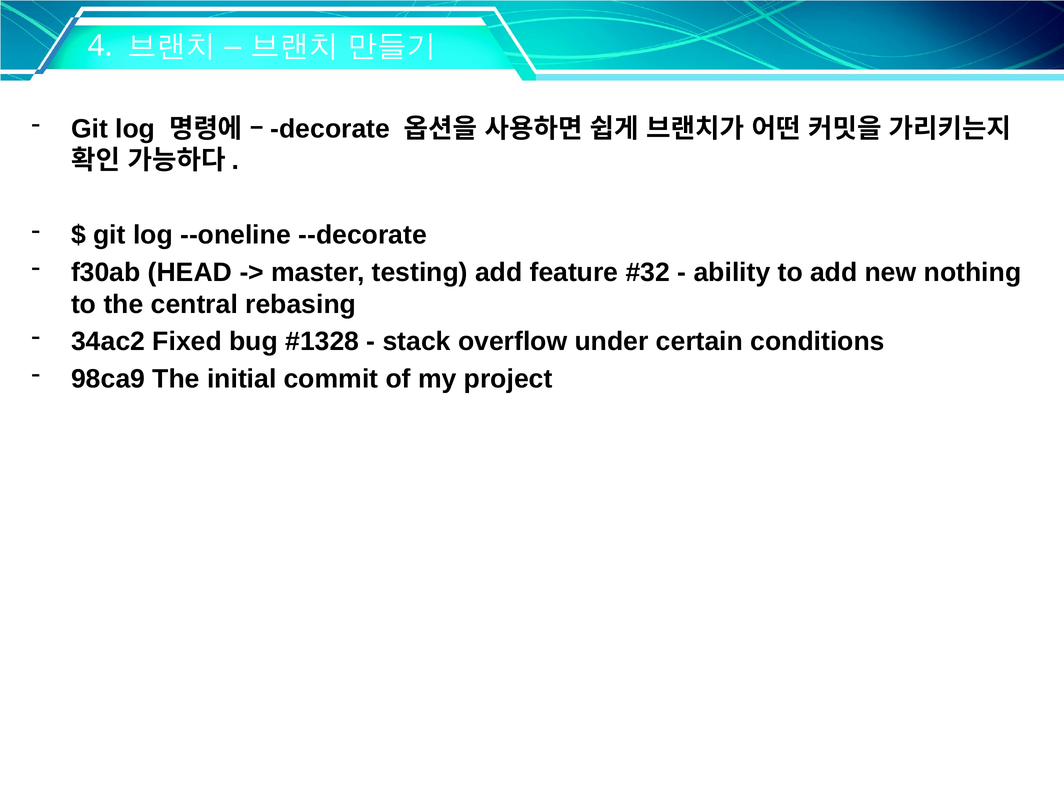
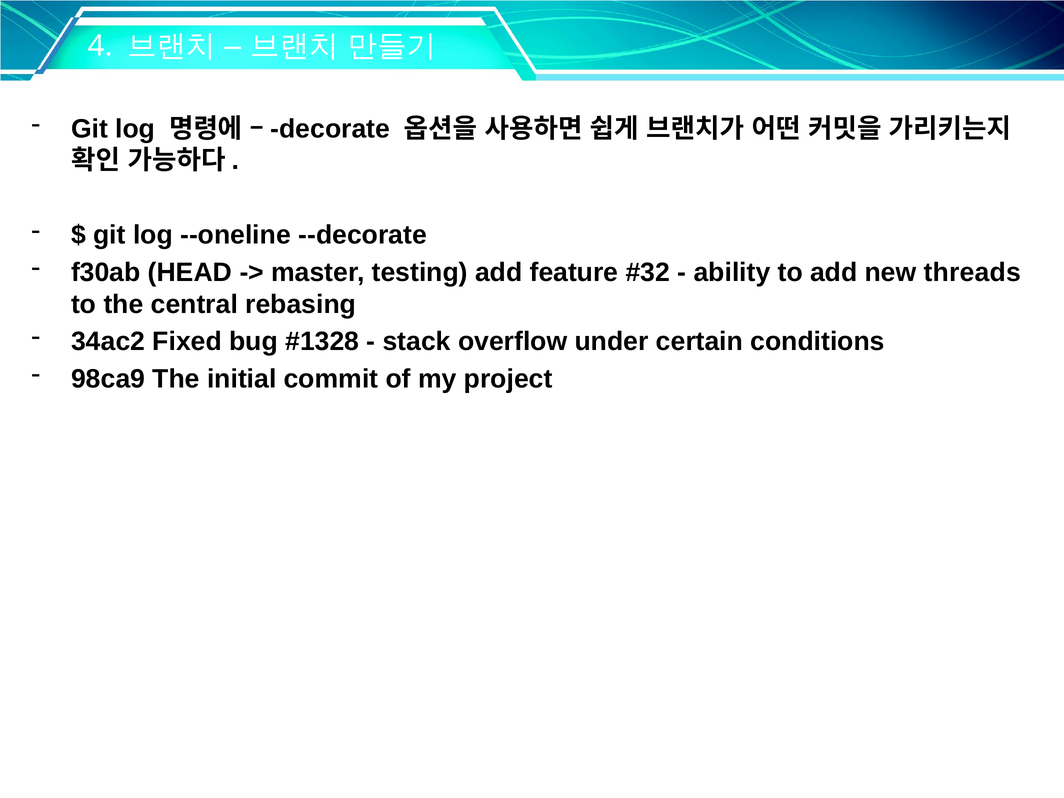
nothing: nothing -> threads
